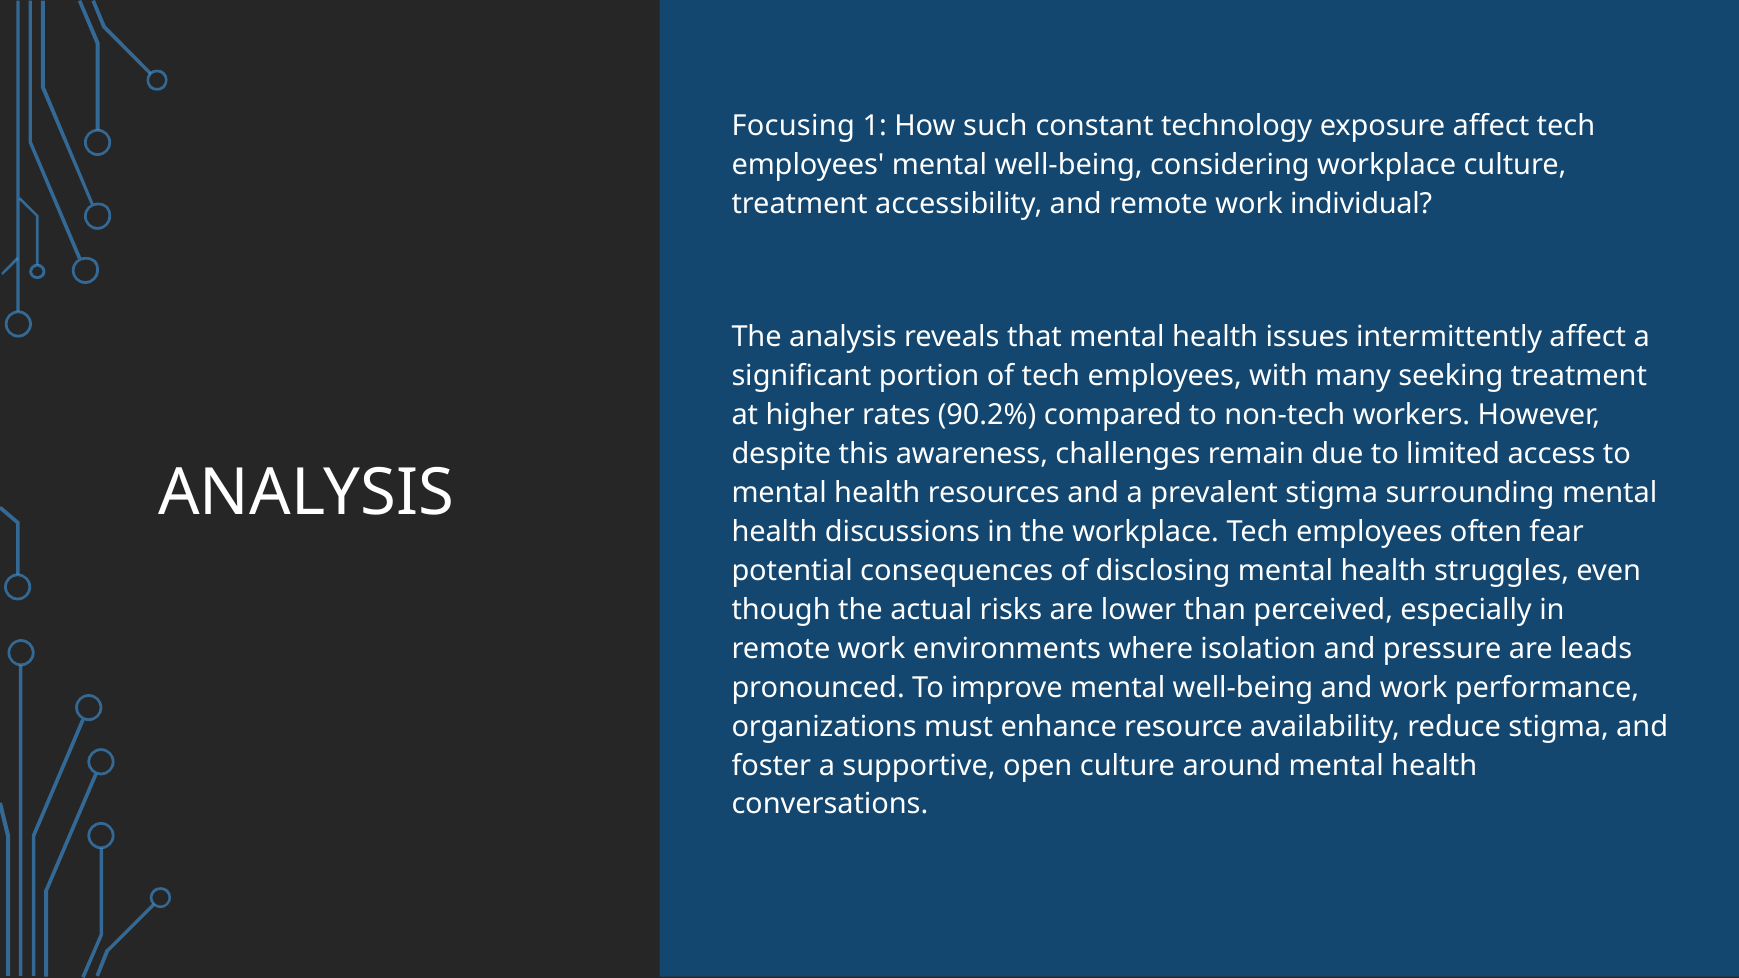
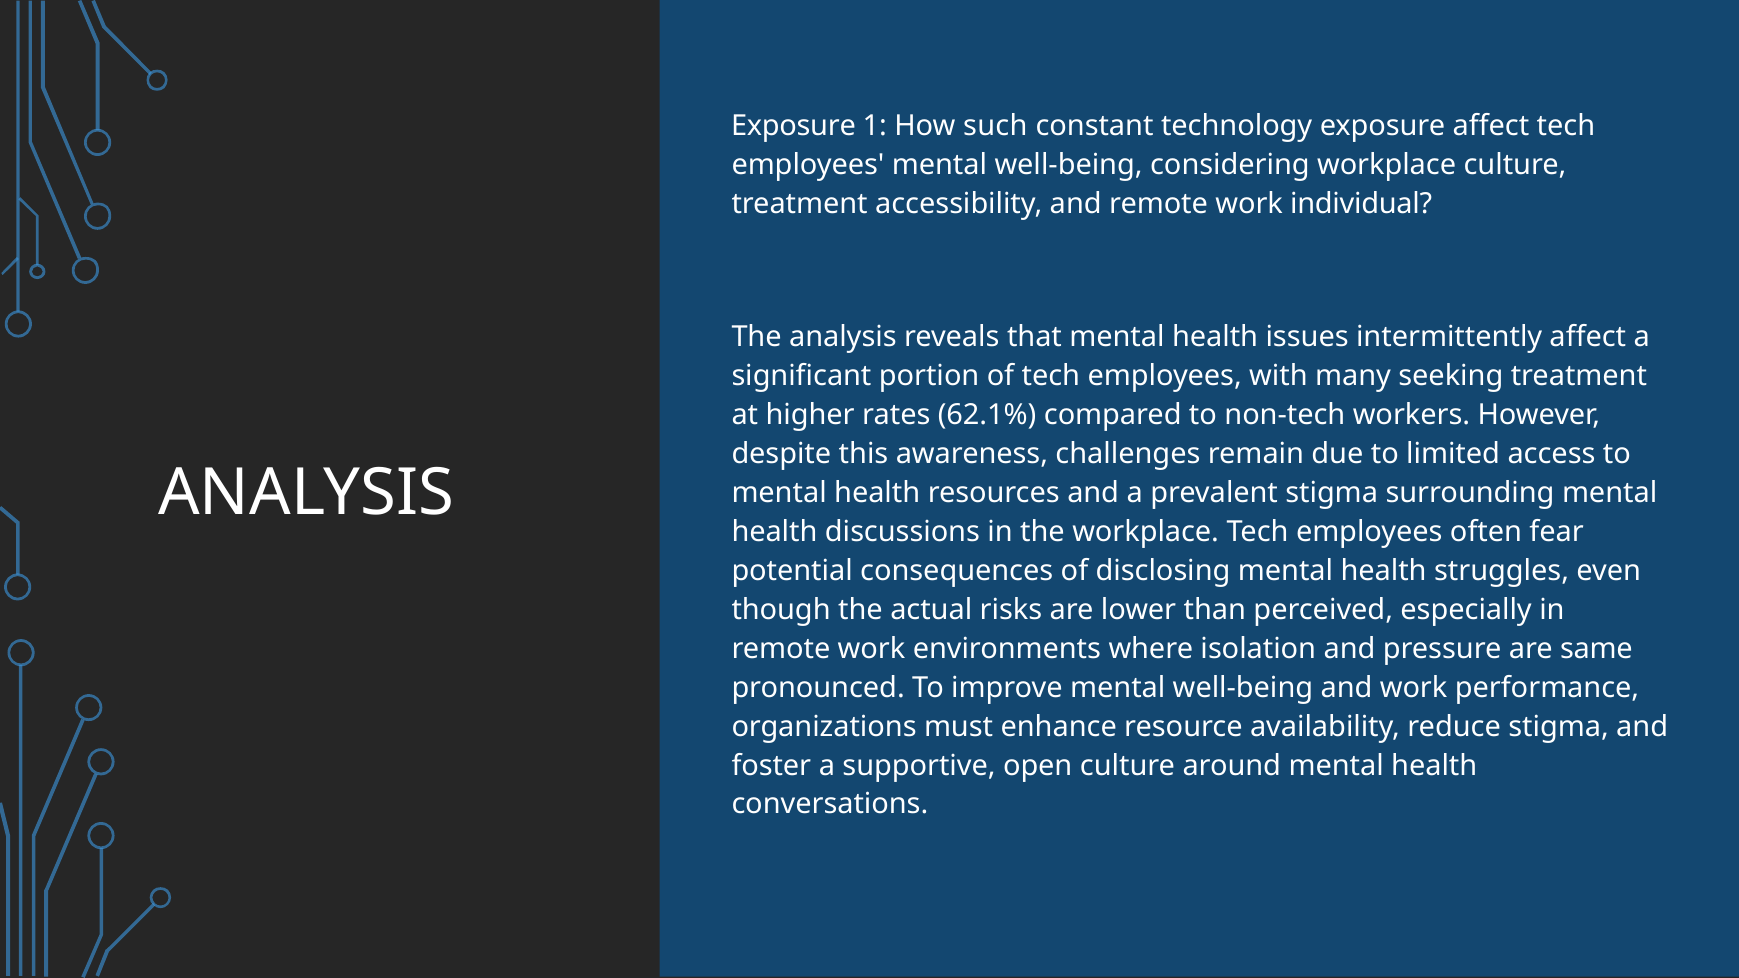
Focusing at (793, 126): Focusing -> Exposure
90.2%: 90.2% -> 62.1%
leads: leads -> same
